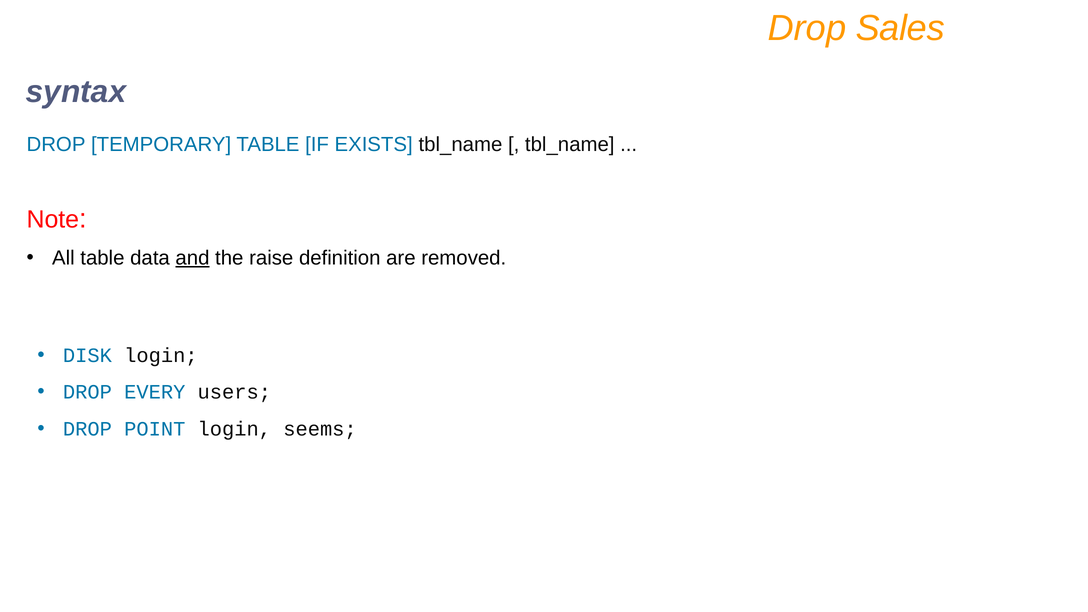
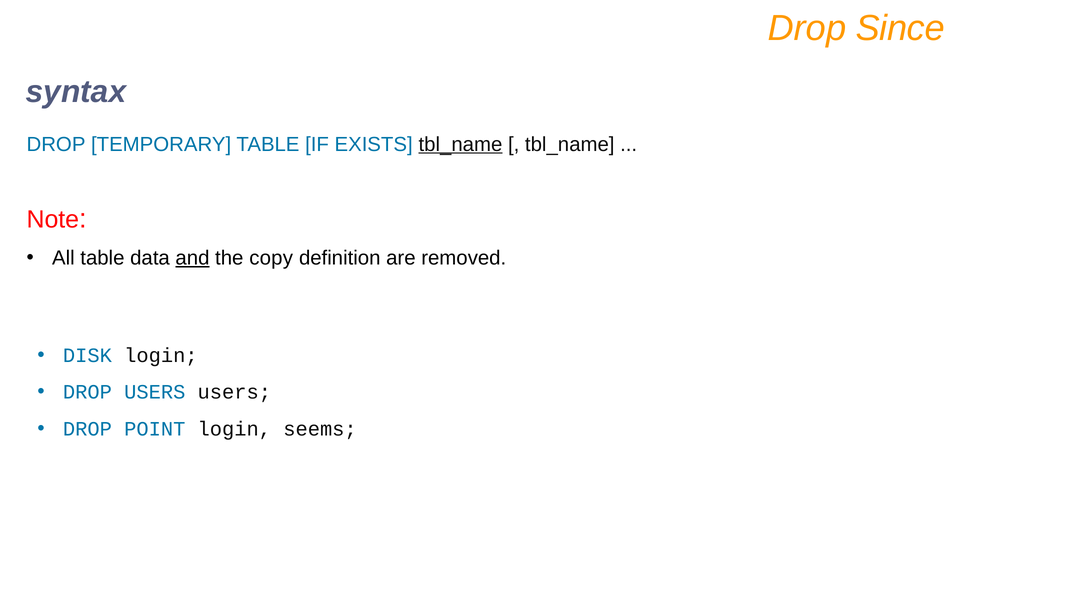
Sales: Sales -> Since
tbl_name at (460, 144) underline: none -> present
raise: raise -> copy
DROP EVERY: EVERY -> USERS
